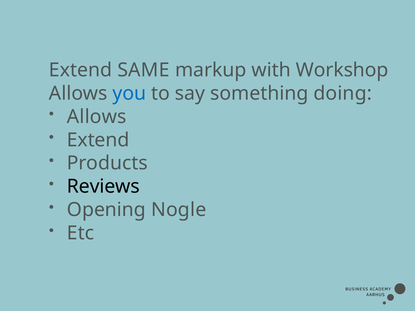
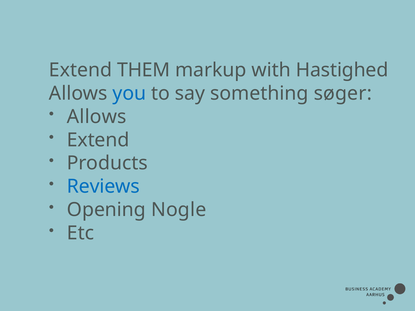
SAME: SAME -> THEM
Workshop: Workshop -> Hastighed
doing: doing -> søger
Reviews colour: black -> blue
